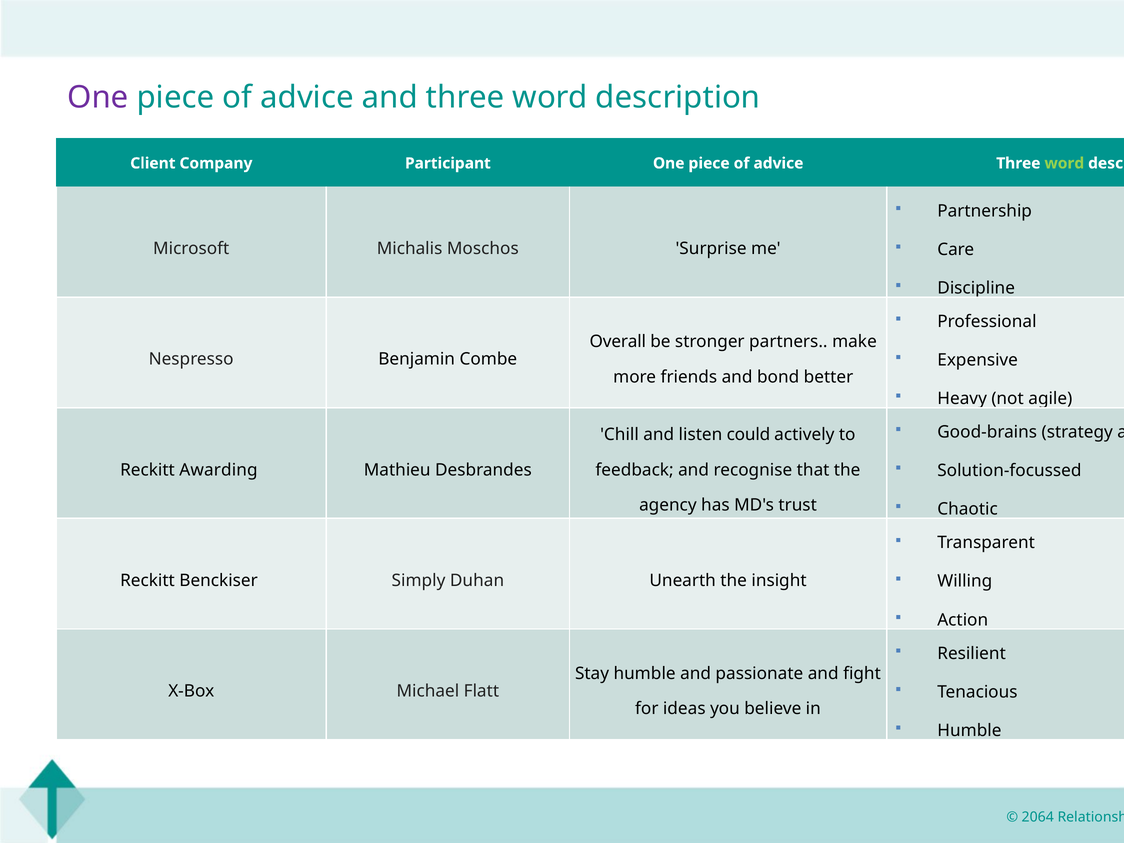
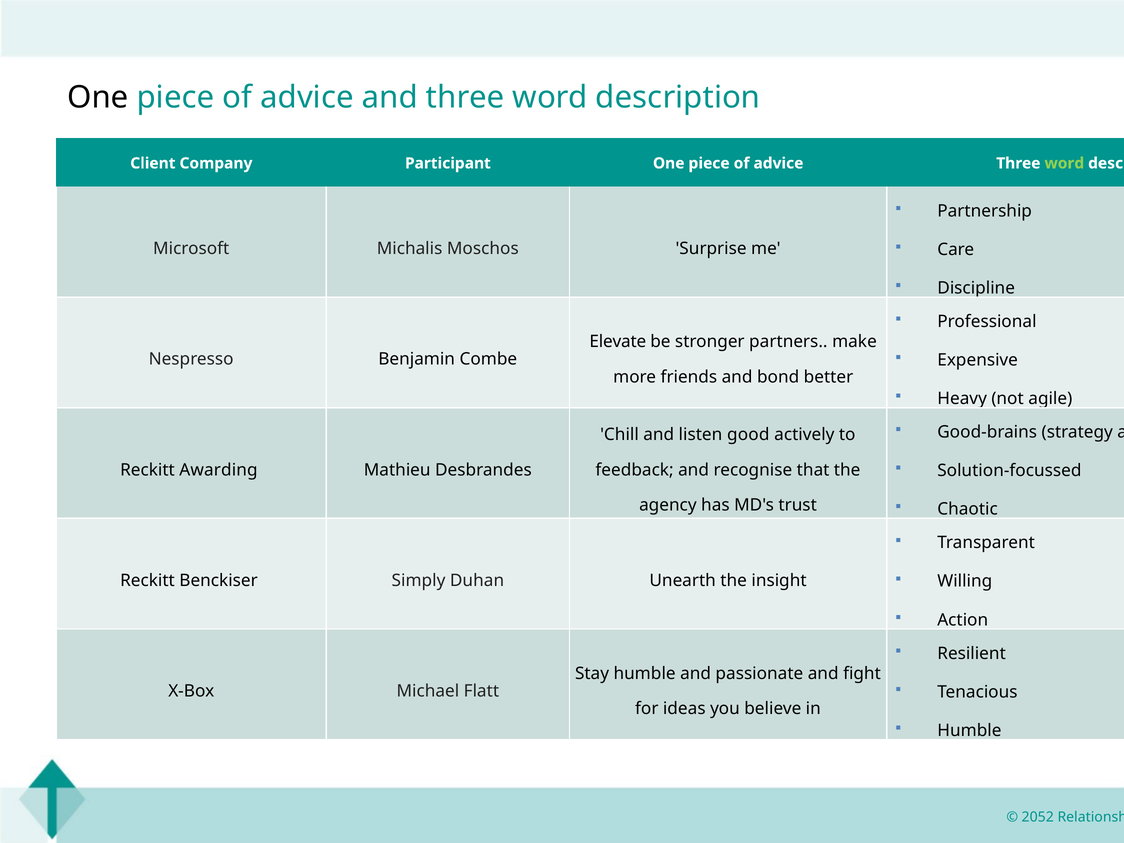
One at (98, 98) colour: purple -> black
Overall: Overall -> Elevate
could: could -> good
2064: 2064 -> 2052
